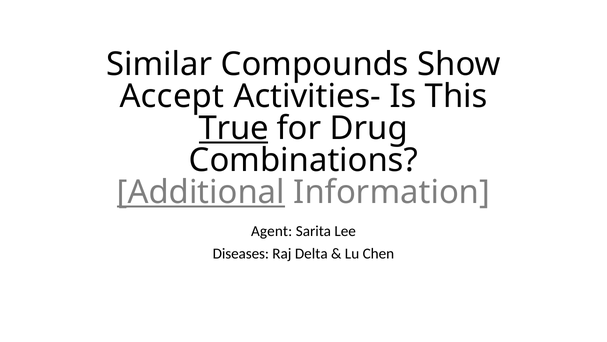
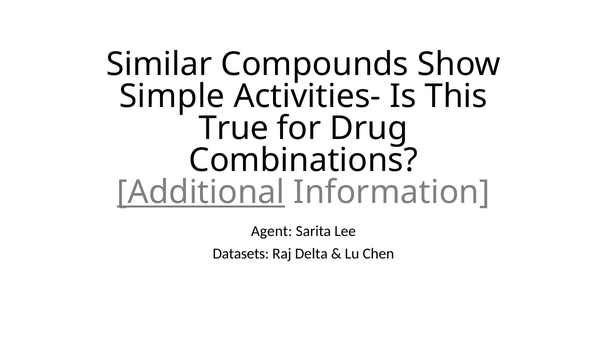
Accept: Accept -> Simple
True underline: present -> none
Diseases: Diseases -> Datasets
